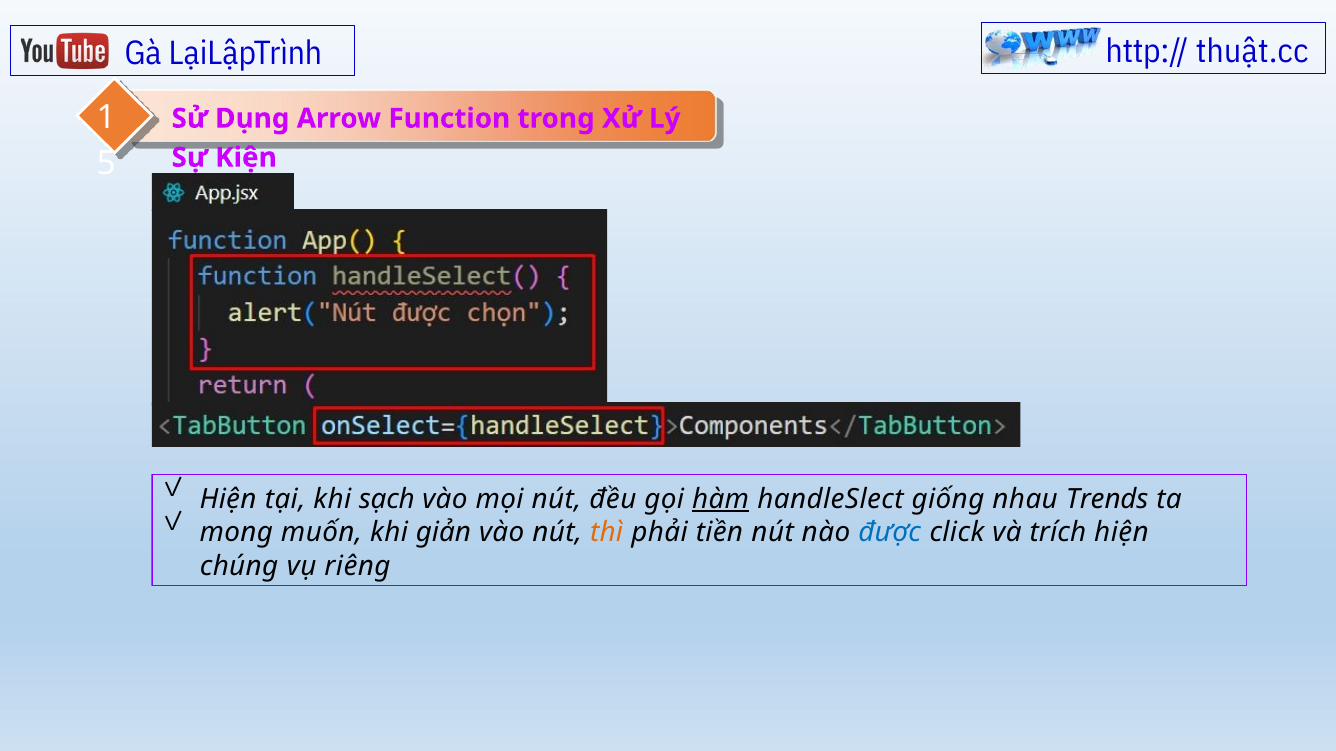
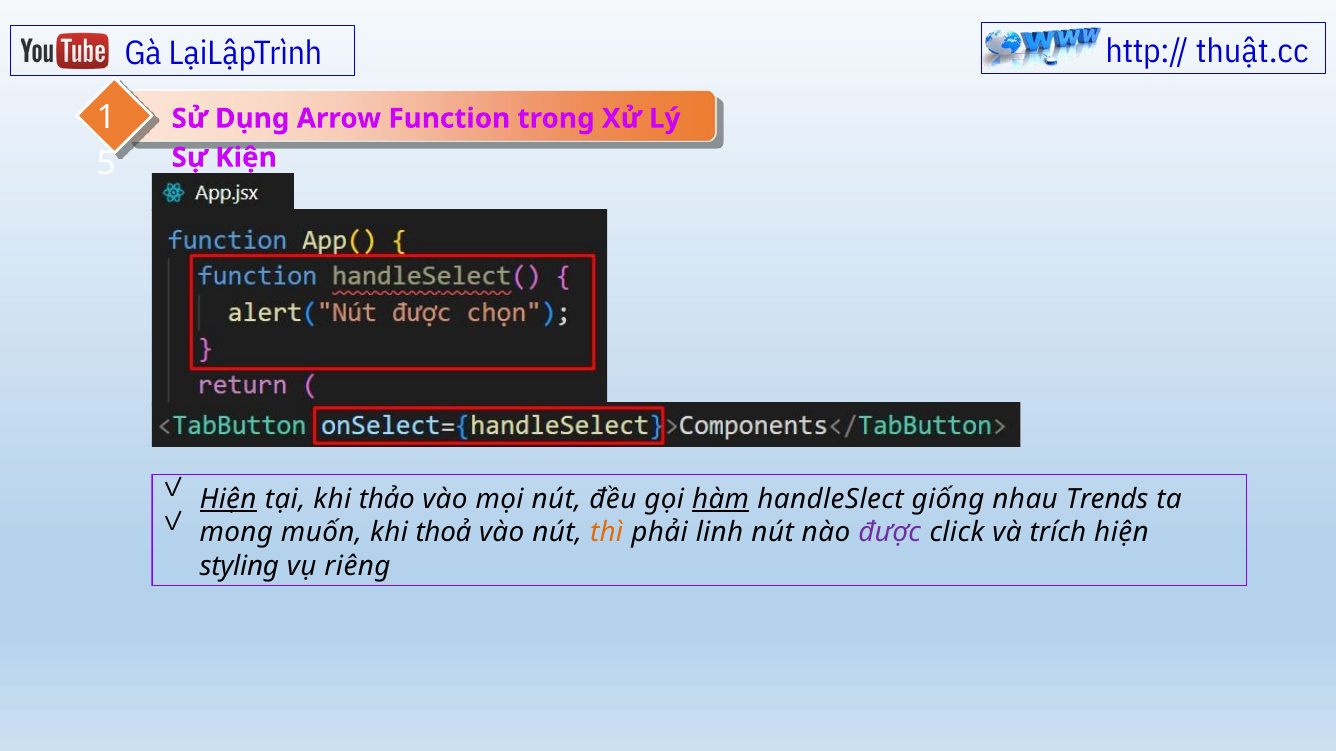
Hiện at (228, 500) underline: none -> present
sạch: sạch -> thảo
giản: giản -> thoả
tiền: tiền -> linh
được colour: blue -> purple
chúng: chúng -> styling
